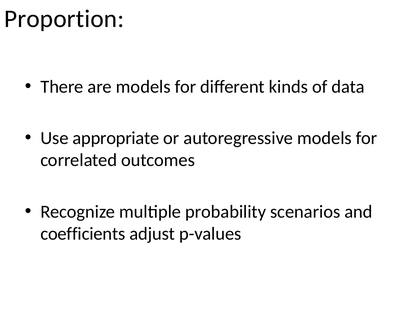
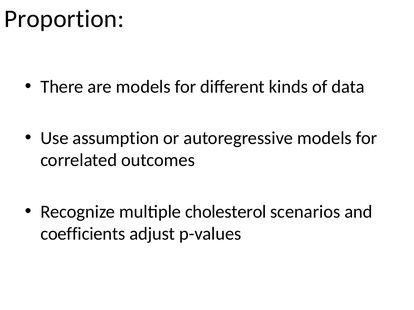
appropriate: appropriate -> assumption
probability: probability -> cholesterol
